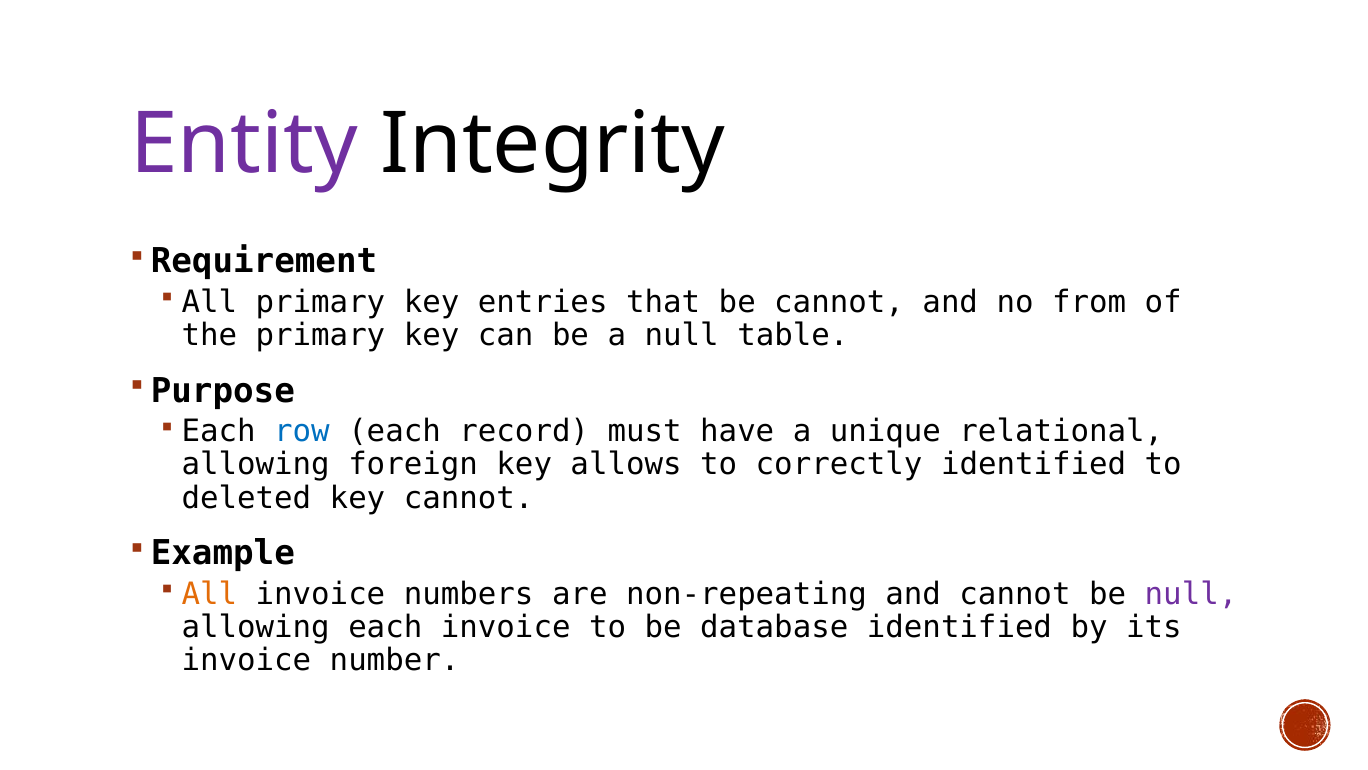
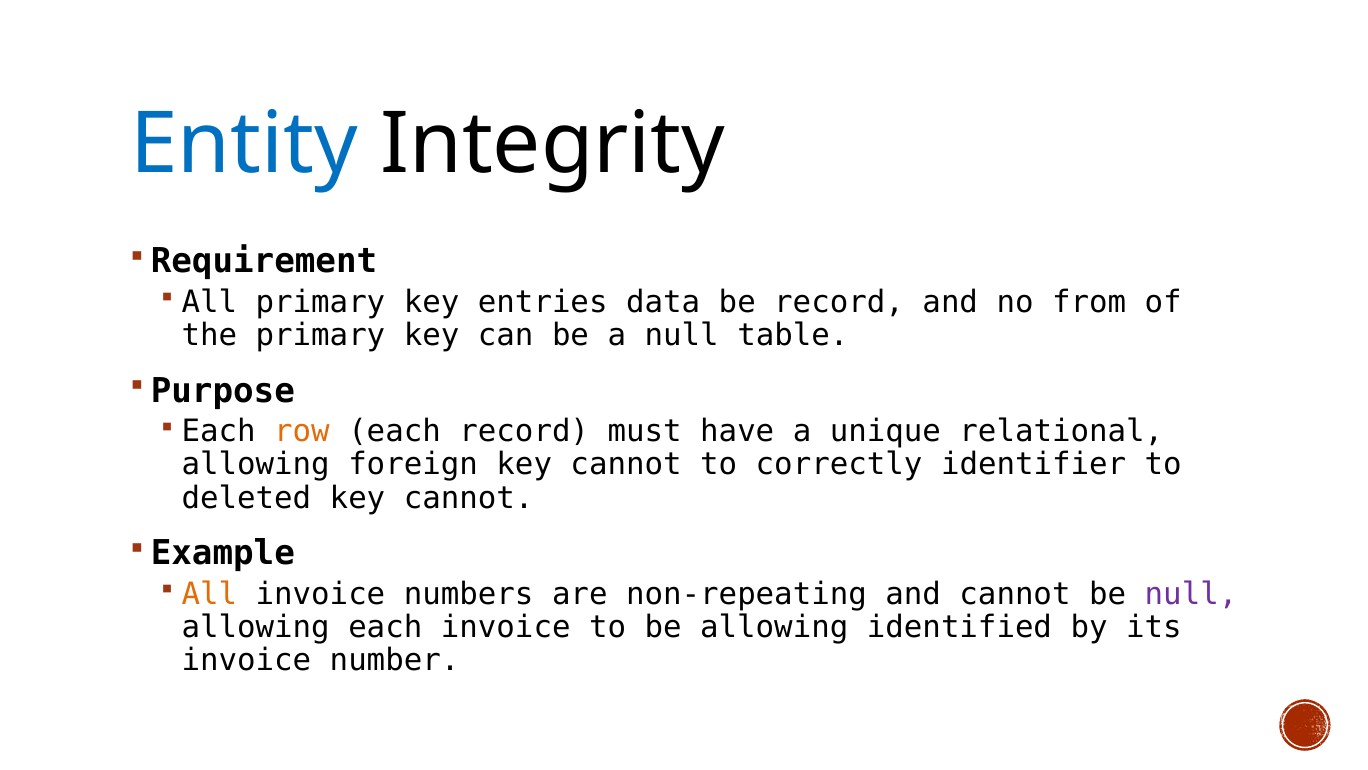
Entity colour: purple -> blue
that: that -> data
be cannot: cannot -> record
row colour: blue -> orange
foreign key allows: allows -> cannot
correctly identified: identified -> identifier
be database: database -> allowing
